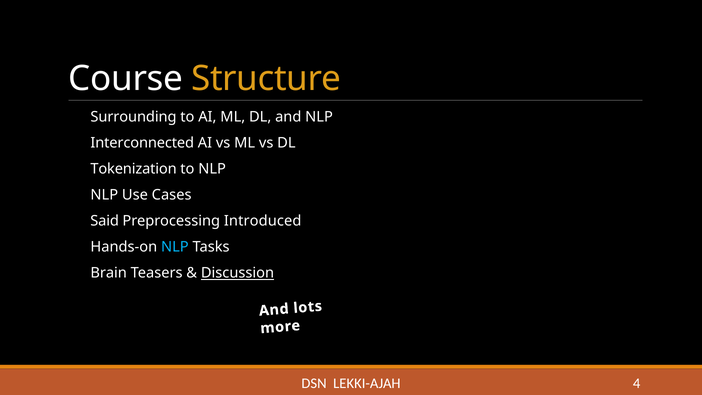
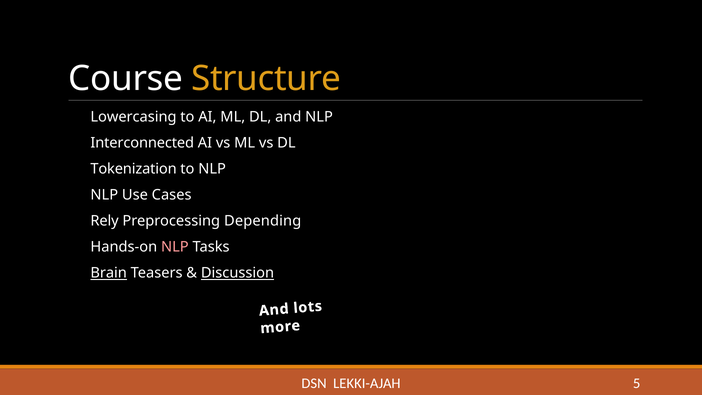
Surrounding: Surrounding -> Lowercasing
Said: Said -> Rely
Introduced: Introduced -> Depending
NLP at (175, 247) colour: light blue -> pink
Brain underline: none -> present
4: 4 -> 5
